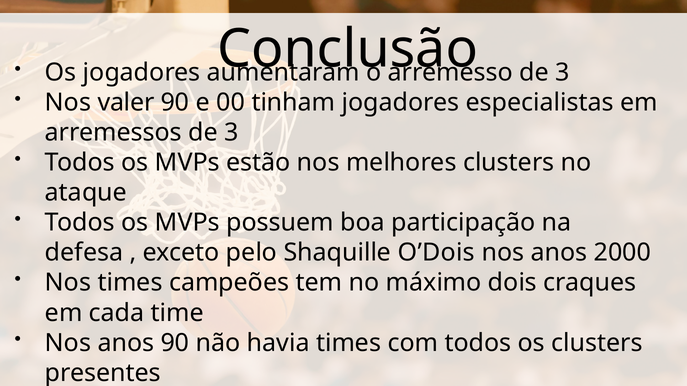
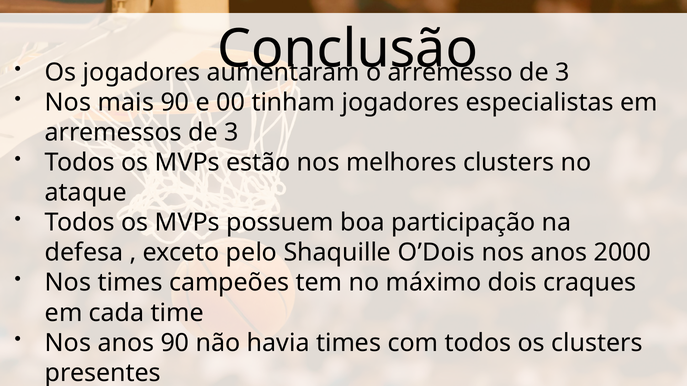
valer: valer -> mais
